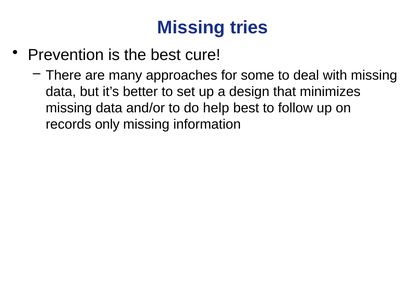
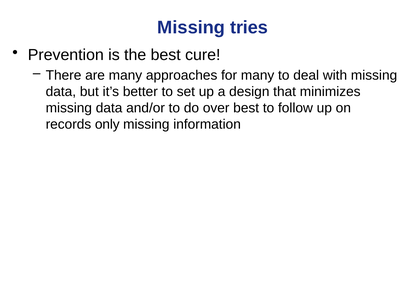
for some: some -> many
help: help -> over
